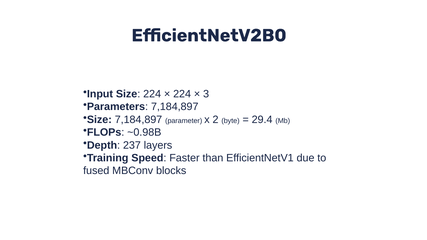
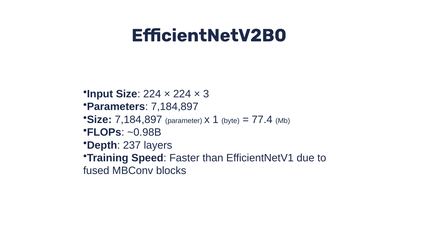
2: 2 -> 1
29.4: 29.4 -> 77.4
